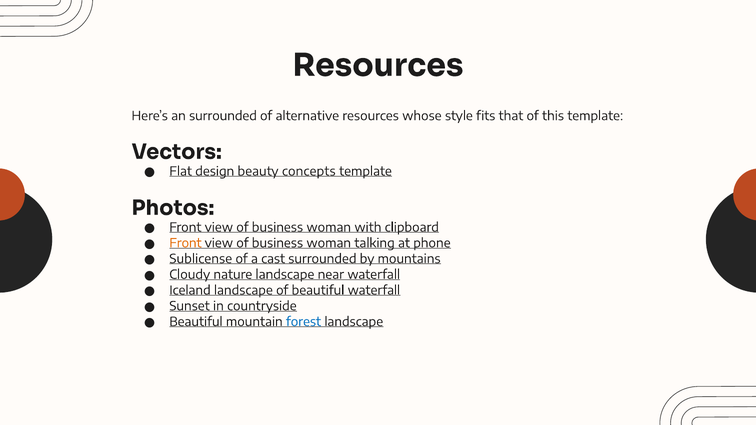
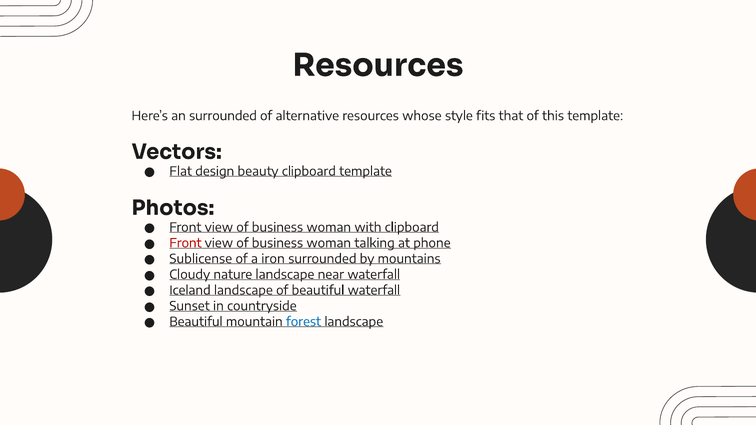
beauty concepts: concepts -> clipboard
Front at (185, 243) colour: orange -> red
cast: cast -> iron
